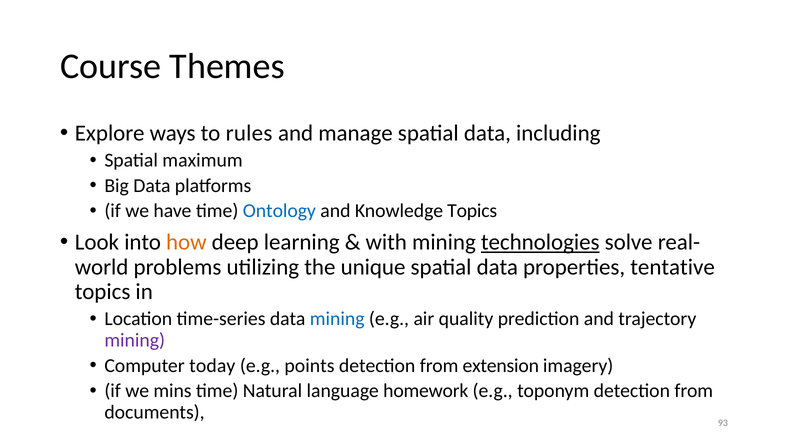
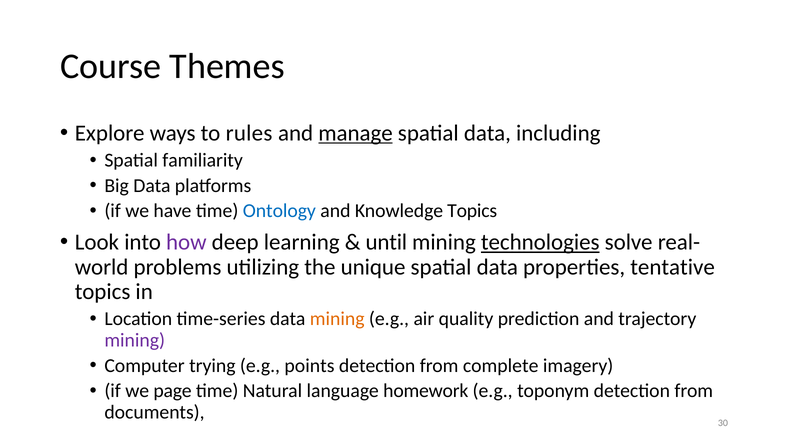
manage underline: none -> present
maximum: maximum -> familiarity
how colour: orange -> purple
with: with -> until
mining at (337, 319) colour: blue -> orange
today: today -> trying
extension: extension -> complete
mins: mins -> page
93: 93 -> 30
